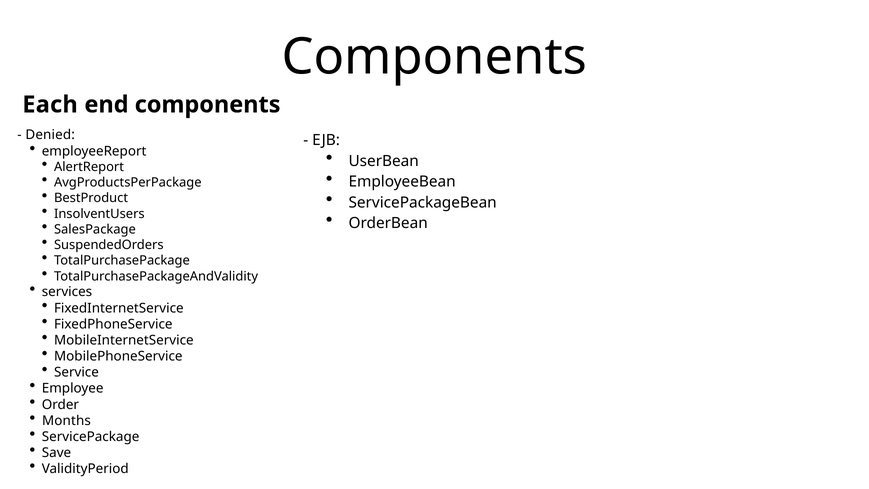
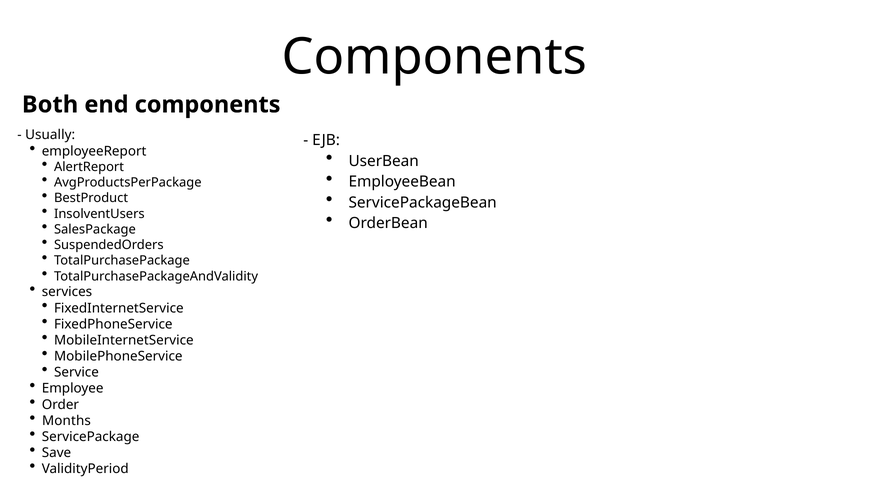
Each: Each -> Both
Denied: Denied -> Usually
